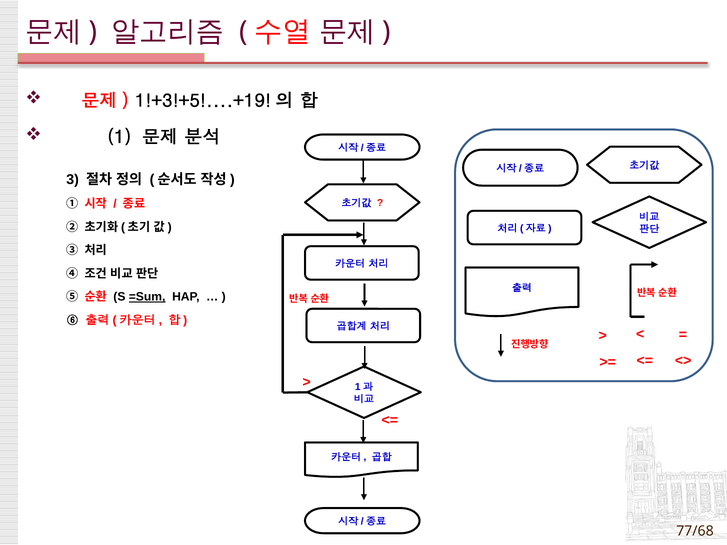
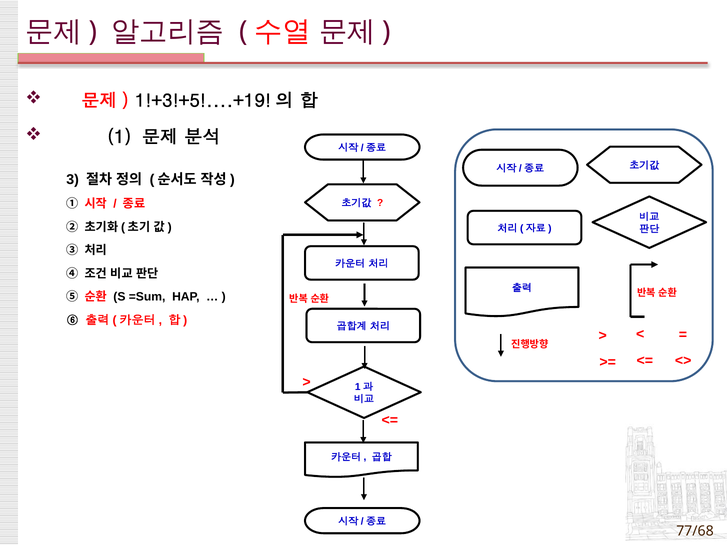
=Sum underline: present -> none
